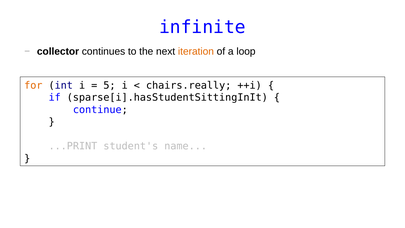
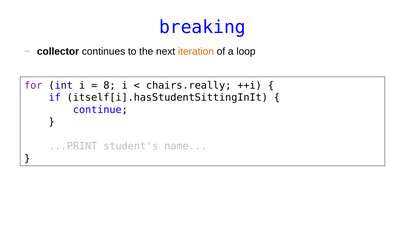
infinite: infinite -> breaking
for colour: orange -> purple
5: 5 -> 8
sparse[i].hasStudentSittingInIt: sparse[i].hasStudentSittingInIt -> itself[i].hasStudentSittingInIt
